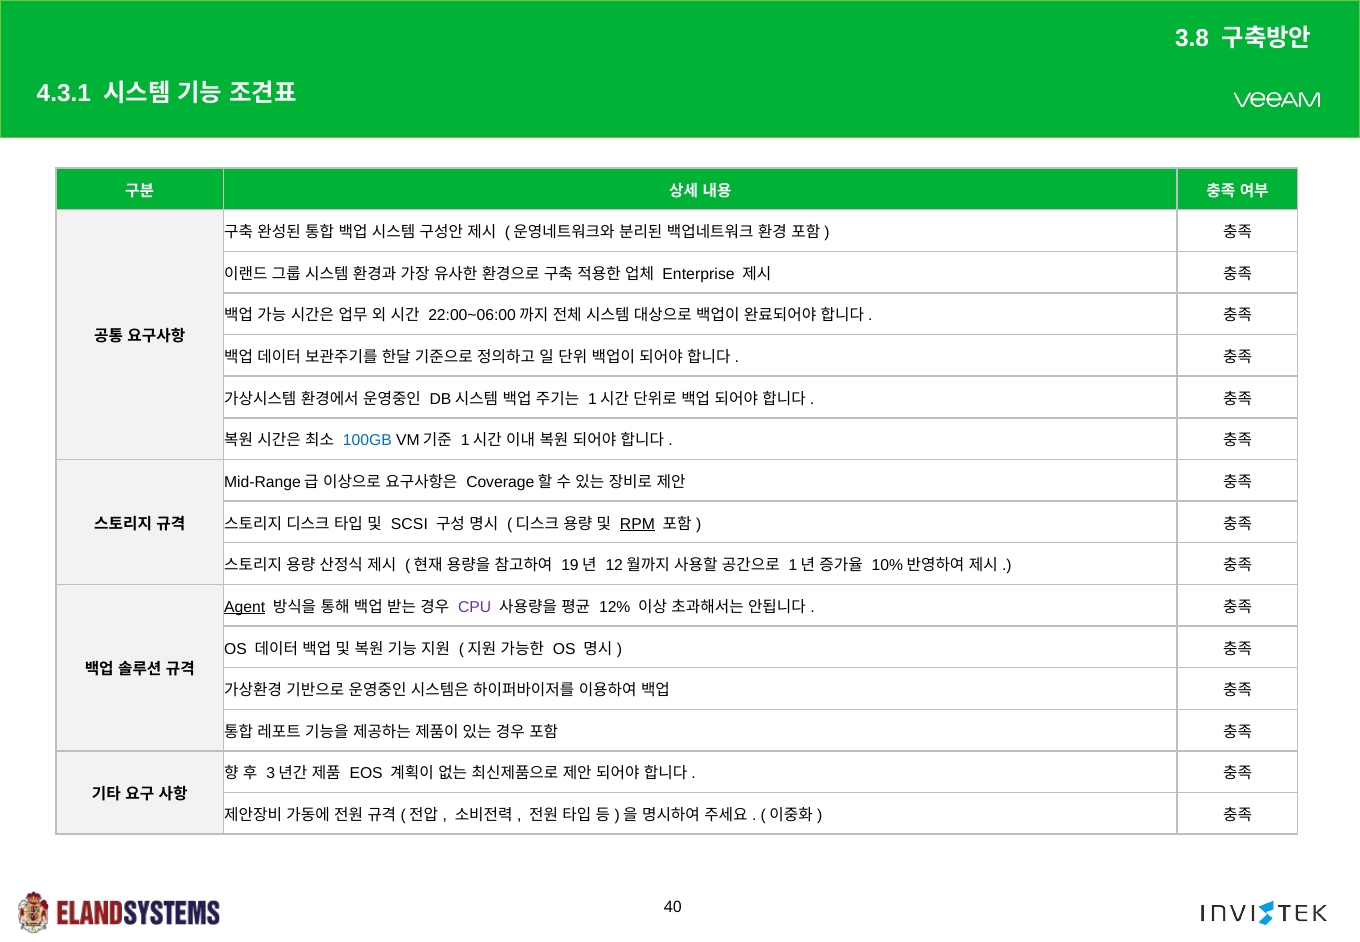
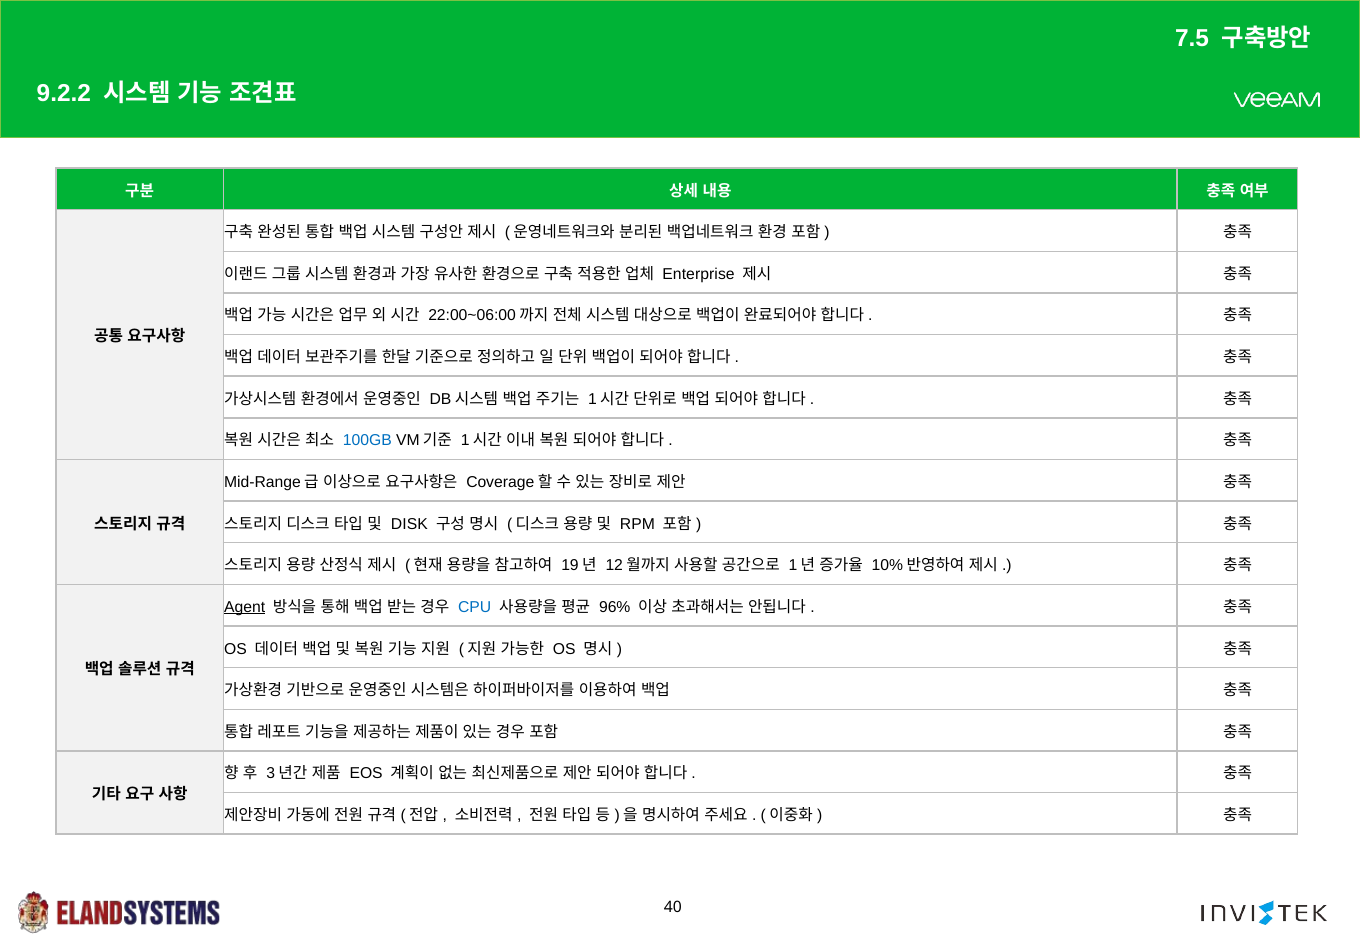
3.8: 3.8 -> 7.5
4.3.1: 4.3.1 -> 9.2.2
SCSI: SCSI -> DISK
RPM underline: present -> none
CPU colour: purple -> blue
12%: 12% -> 96%
